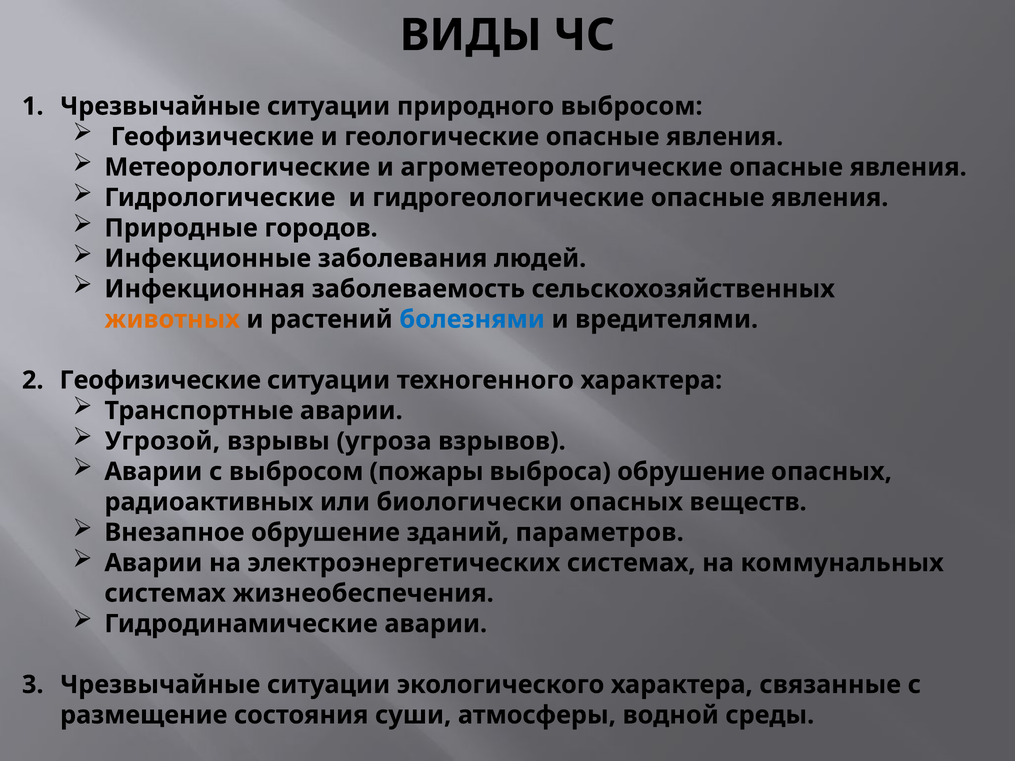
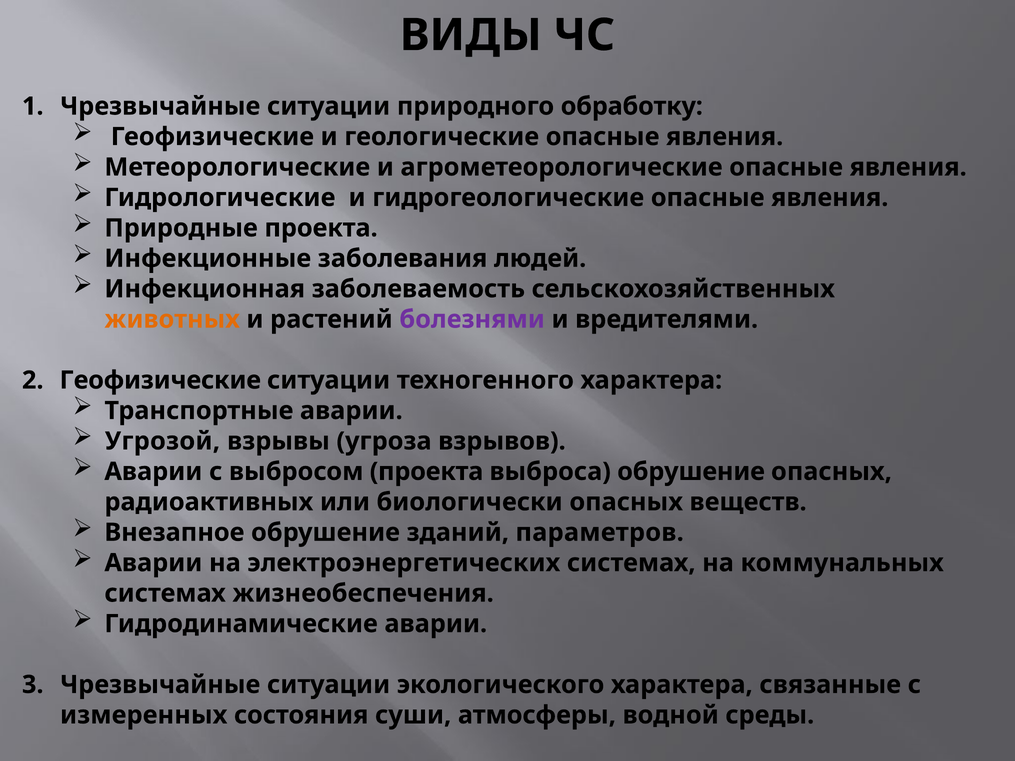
природного выбросом: выбросом -> обработку
Природные городов: городов -> проекта
болезнями colour: blue -> purple
выбросом пожары: пожары -> проекта
размещение: размещение -> измеренных
